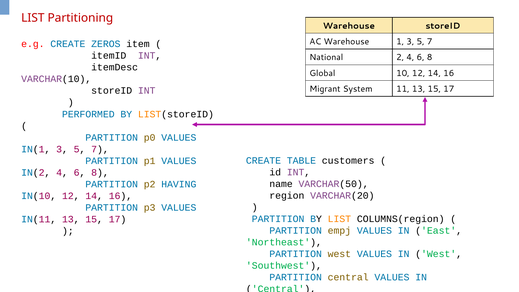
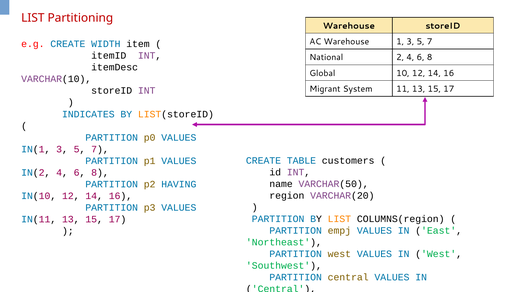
ZEROS: ZEROS -> WIDTH
PERFORMED: PERFORMED -> INDICATES
